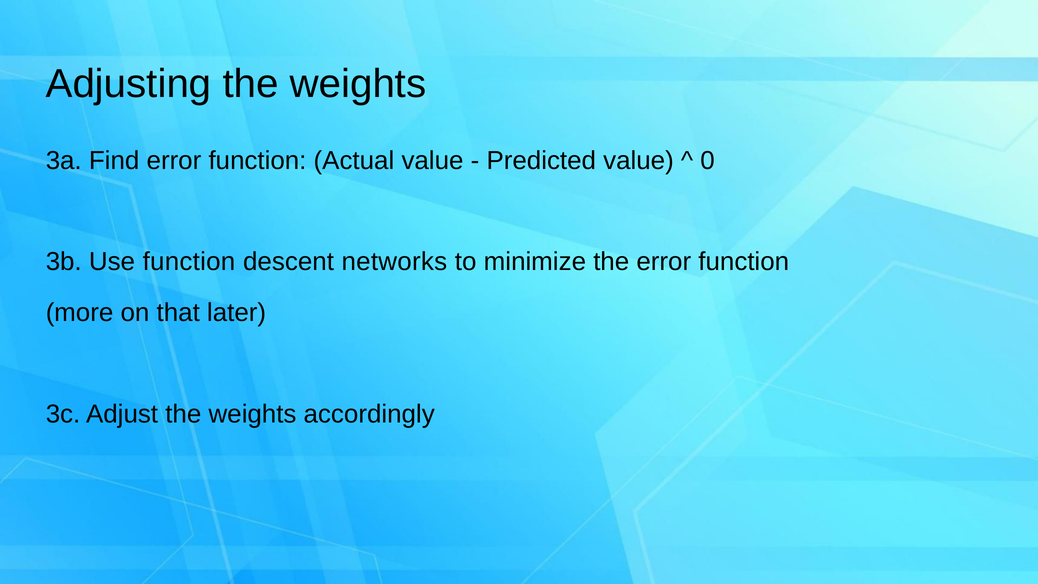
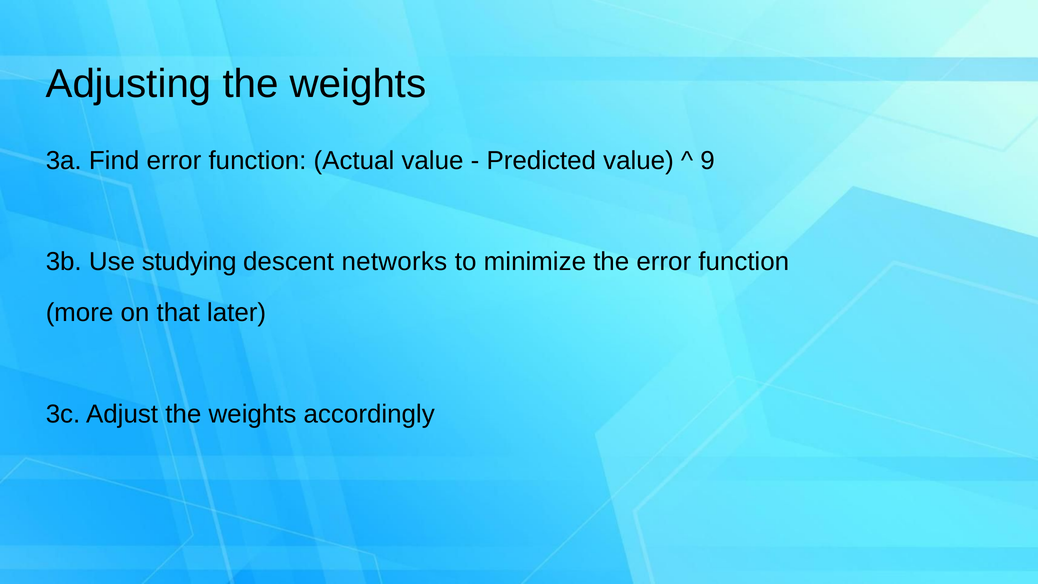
0: 0 -> 9
Use function: function -> studying
